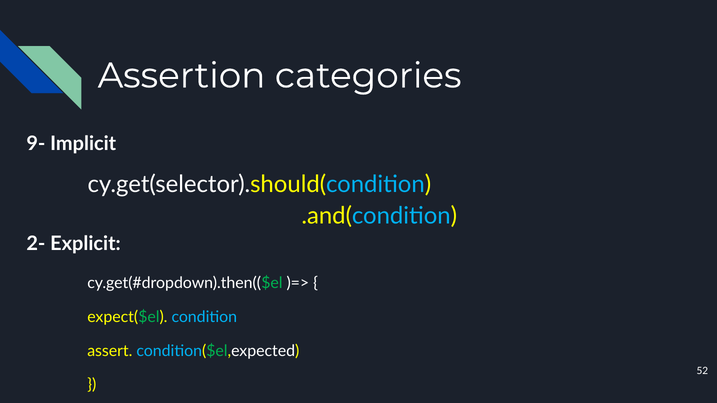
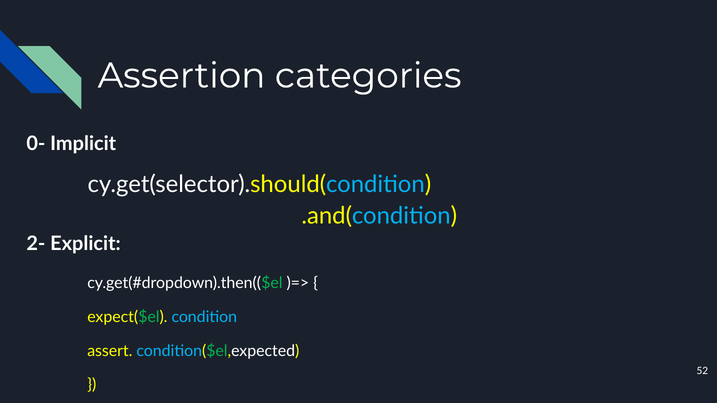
9-: 9- -> 0-
